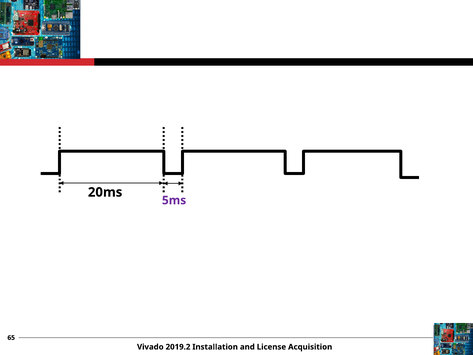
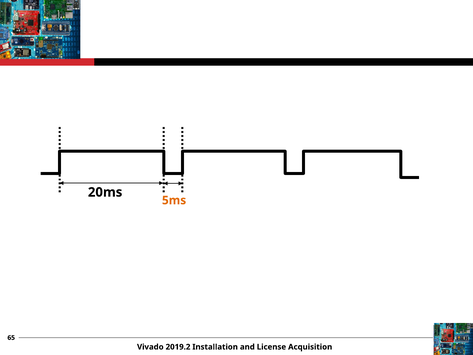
5ms colour: purple -> orange
